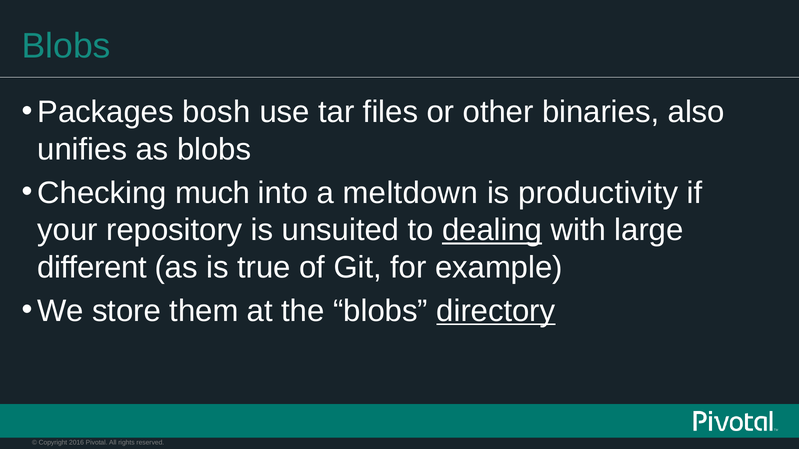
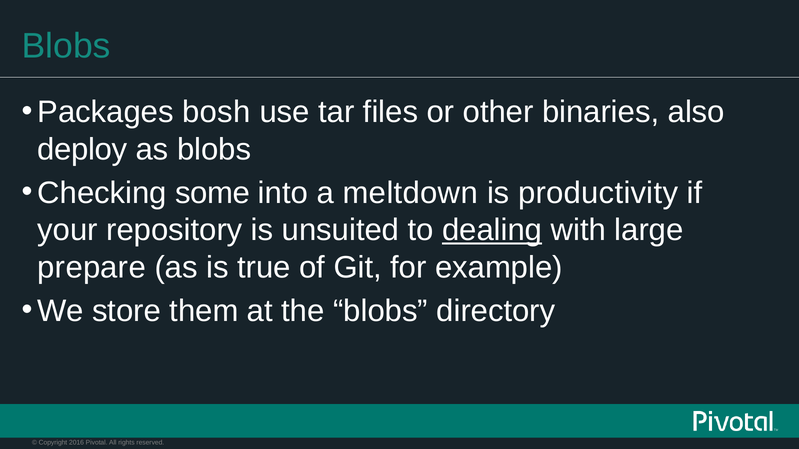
unifies: unifies -> deploy
much: much -> some
different: different -> prepare
directory underline: present -> none
